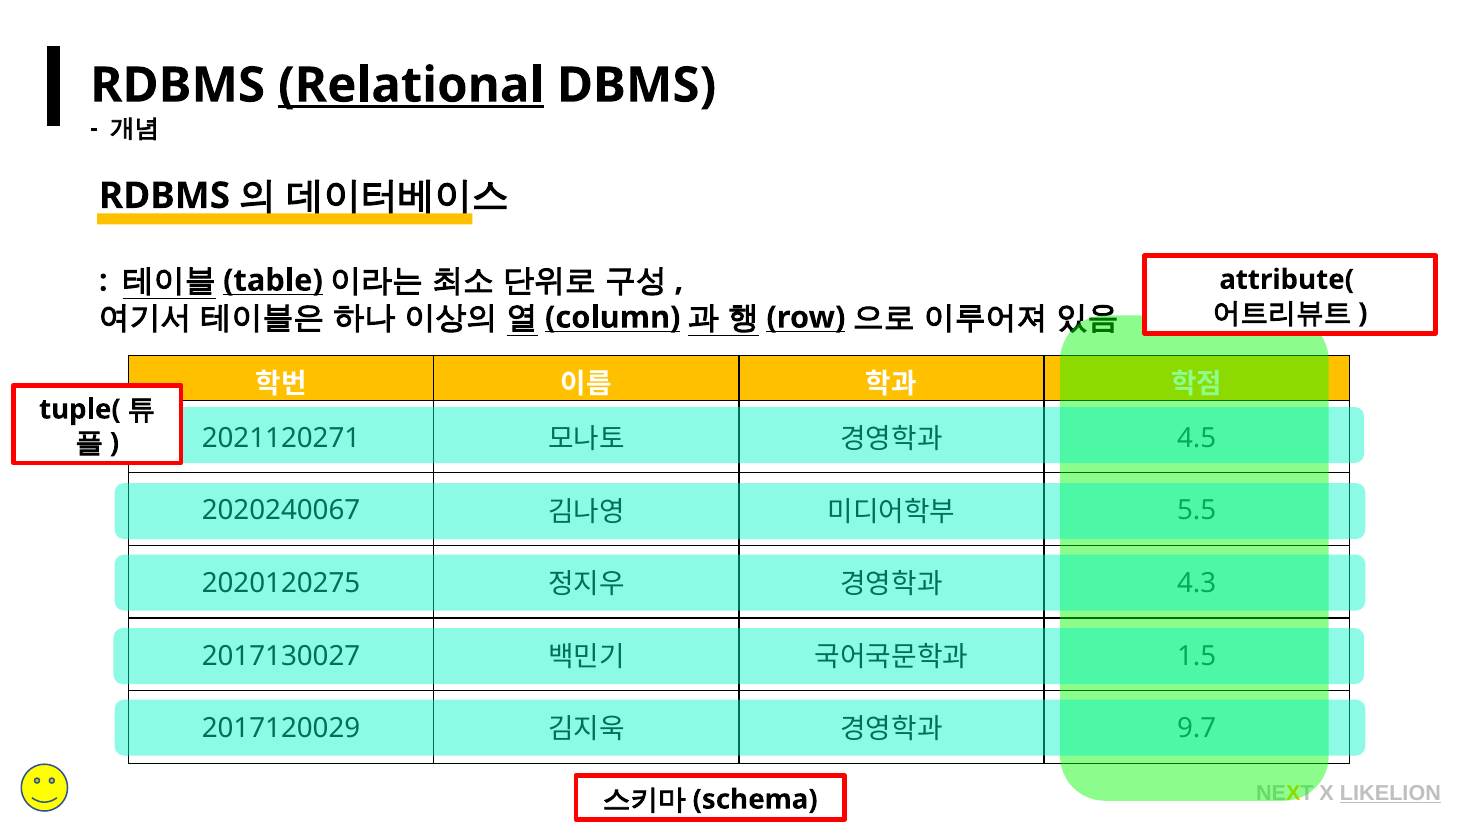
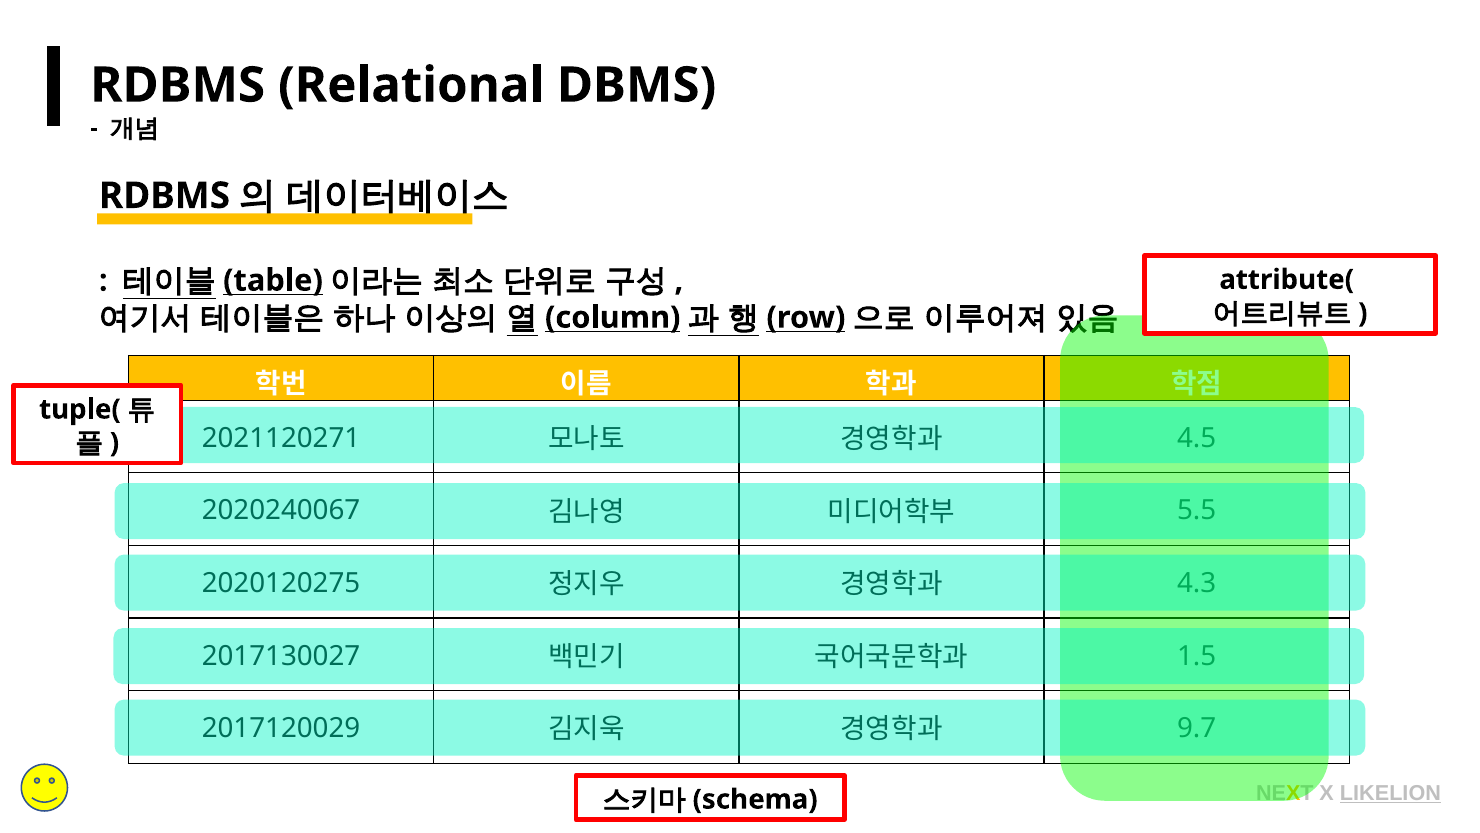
Relational underline: present -> none
